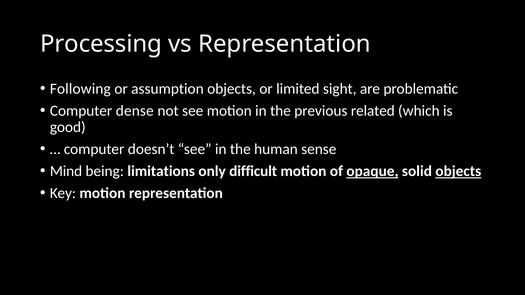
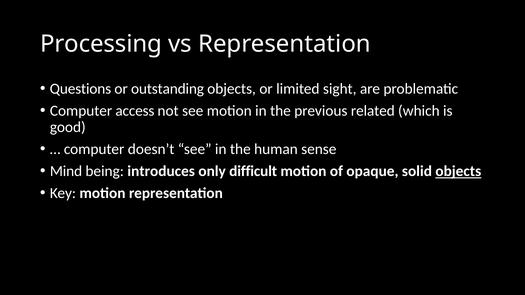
Following: Following -> Questions
assumption: assumption -> outstanding
dense: dense -> access
limitations: limitations -> introduces
opaque underline: present -> none
